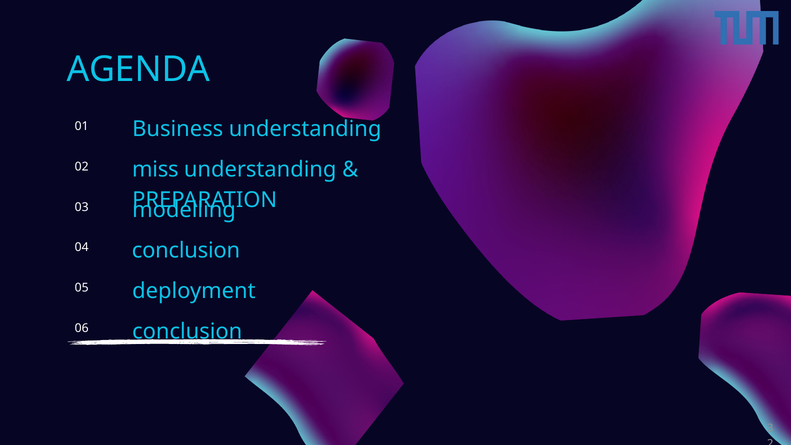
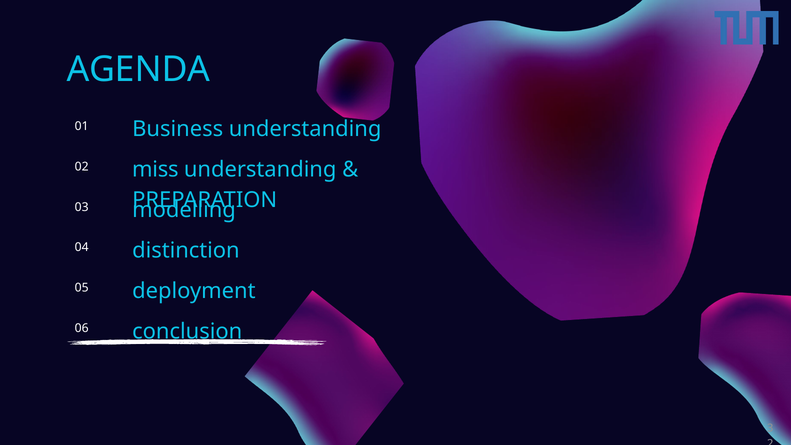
conclusion at (186, 250): conclusion -> distinction
